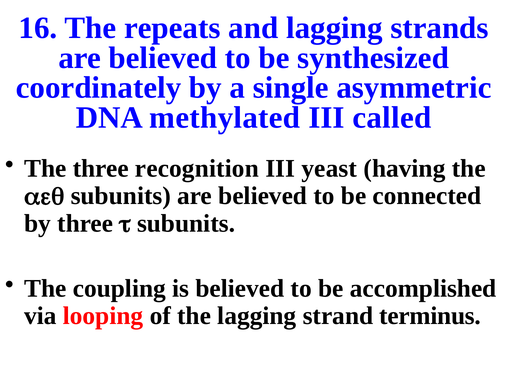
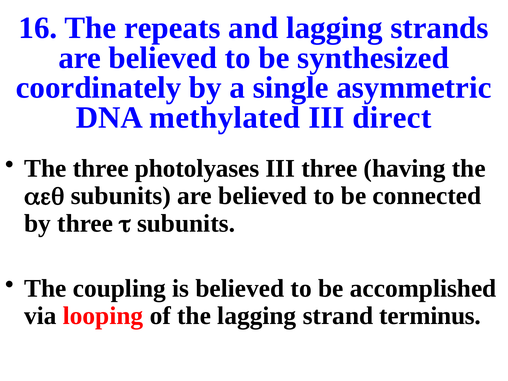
called: called -> direct
recognition: recognition -> photolyases
III yeast: yeast -> three
